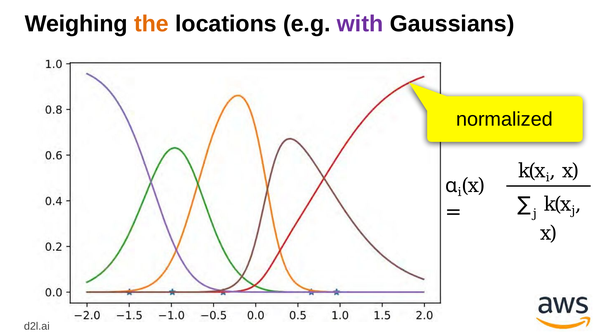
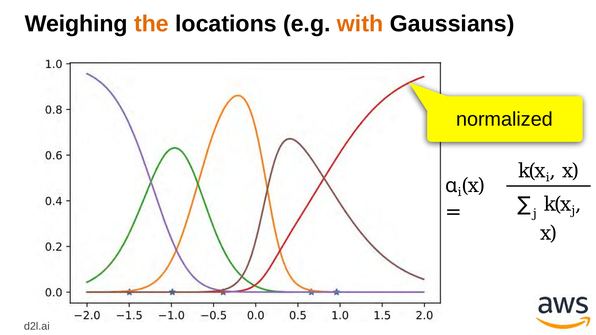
with colour: purple -> orange
